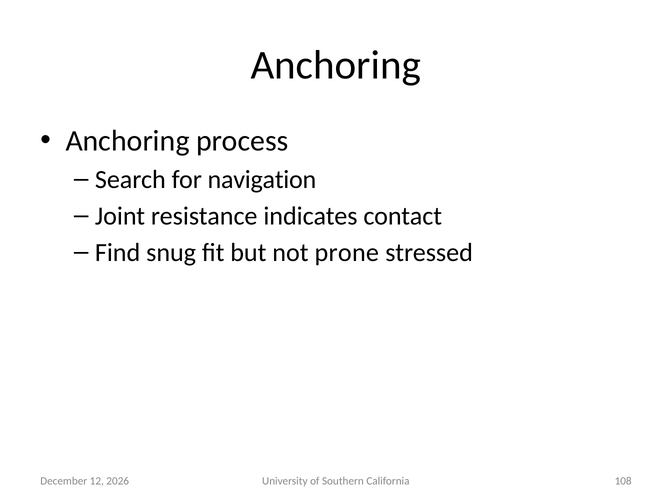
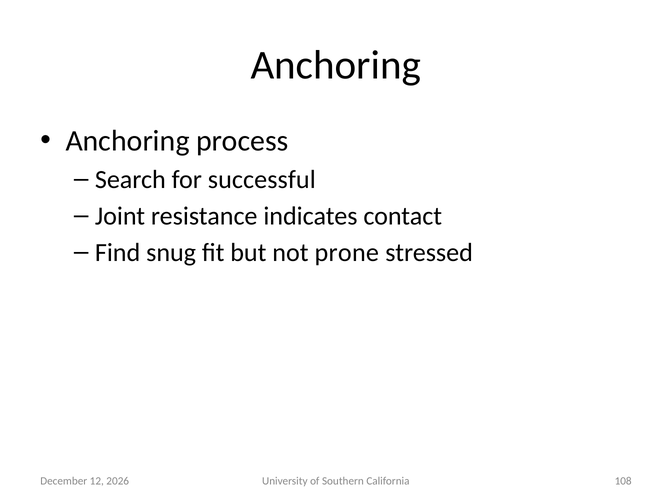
navigation: navigation -> successful
